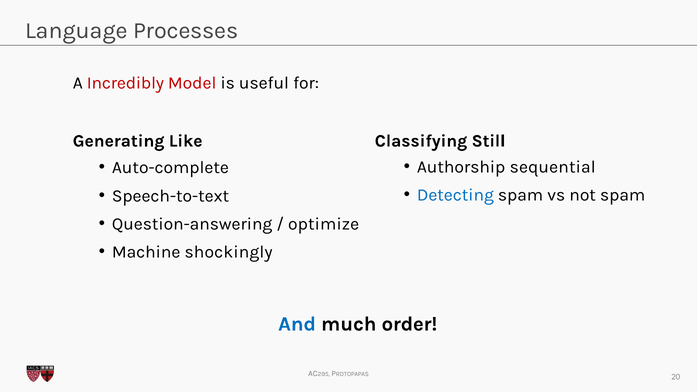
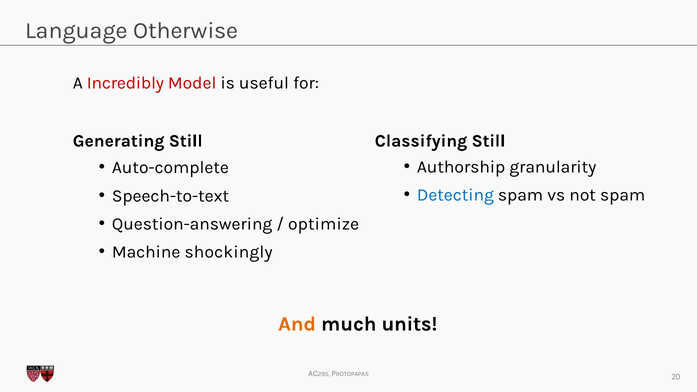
Processes: Processes -> Otherwise
Generating Like: Like -> Still
sequential: sequential -> granularity
And colour: blue -> orange
order: order -> units
